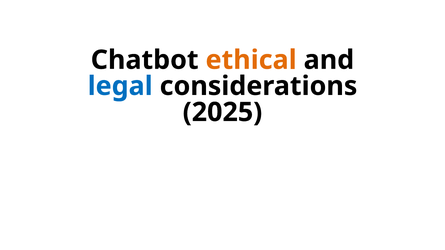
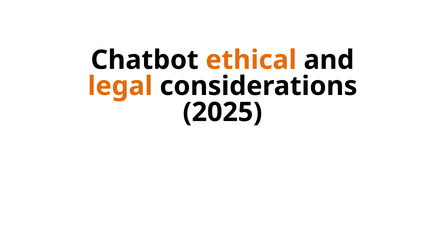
legal colour: blue -> orange
